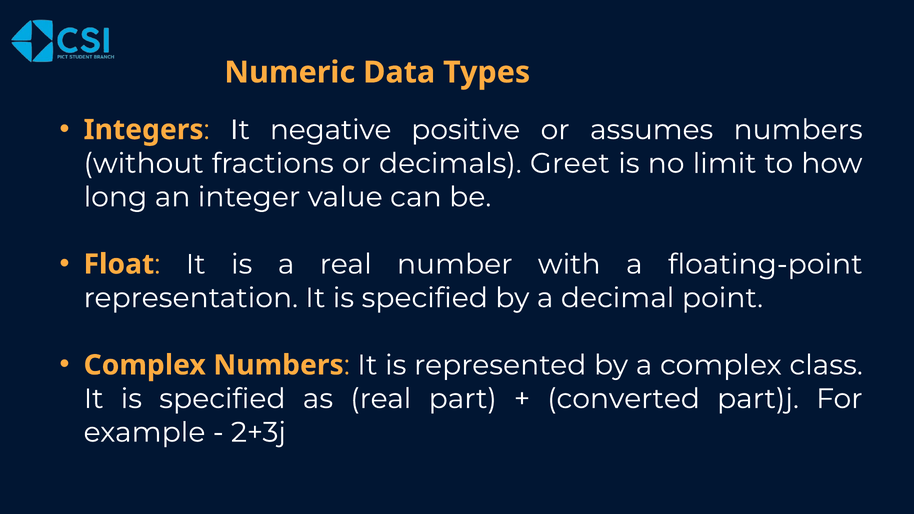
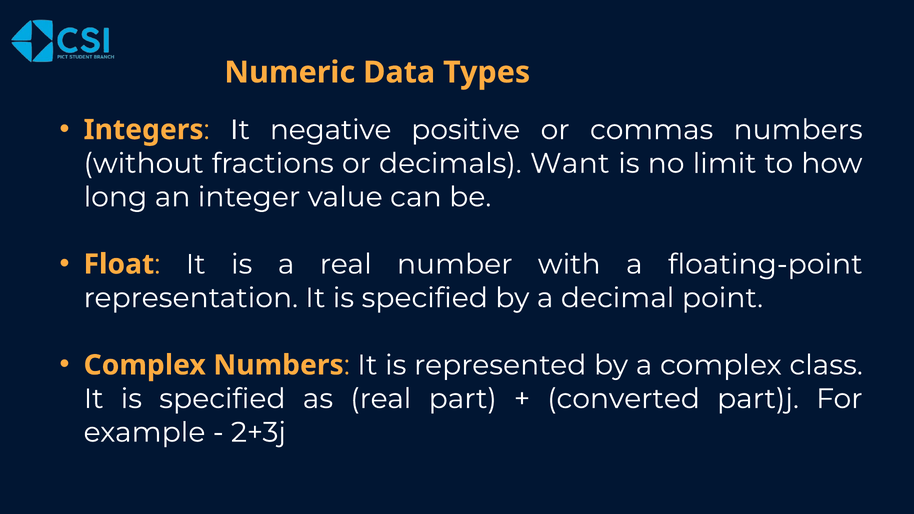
assumes: assumes -> commas
Greet: Greet -> Want
